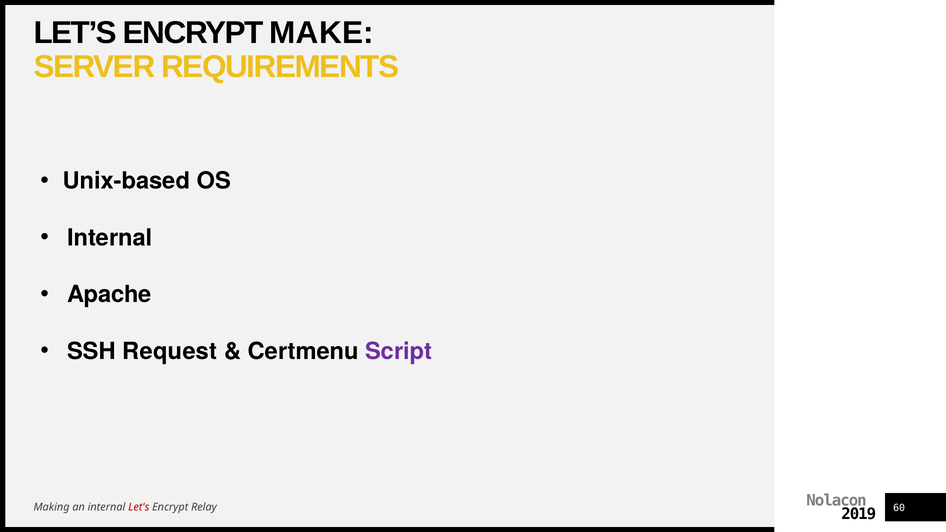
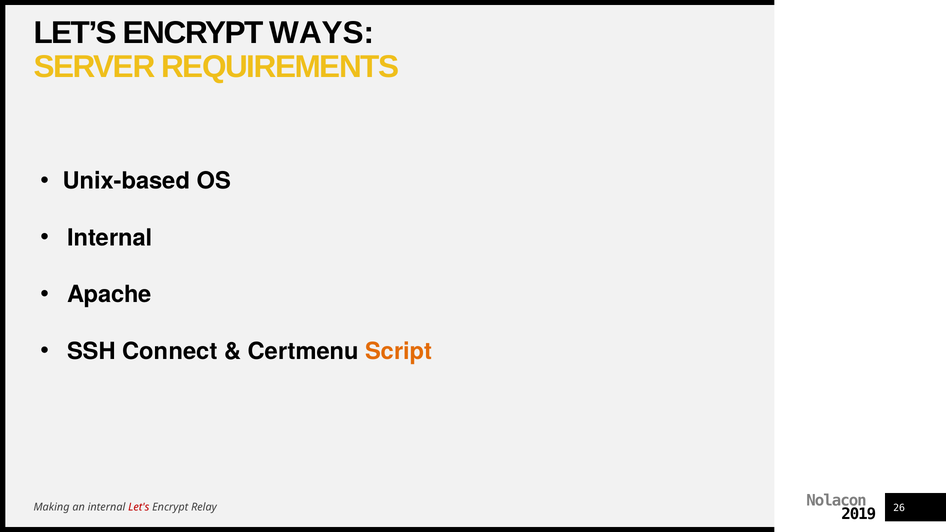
MAKE: MAKE -> WAYS
Request: Request -> Connect
Script colour: purple -> orange
60: 60 -> 26
